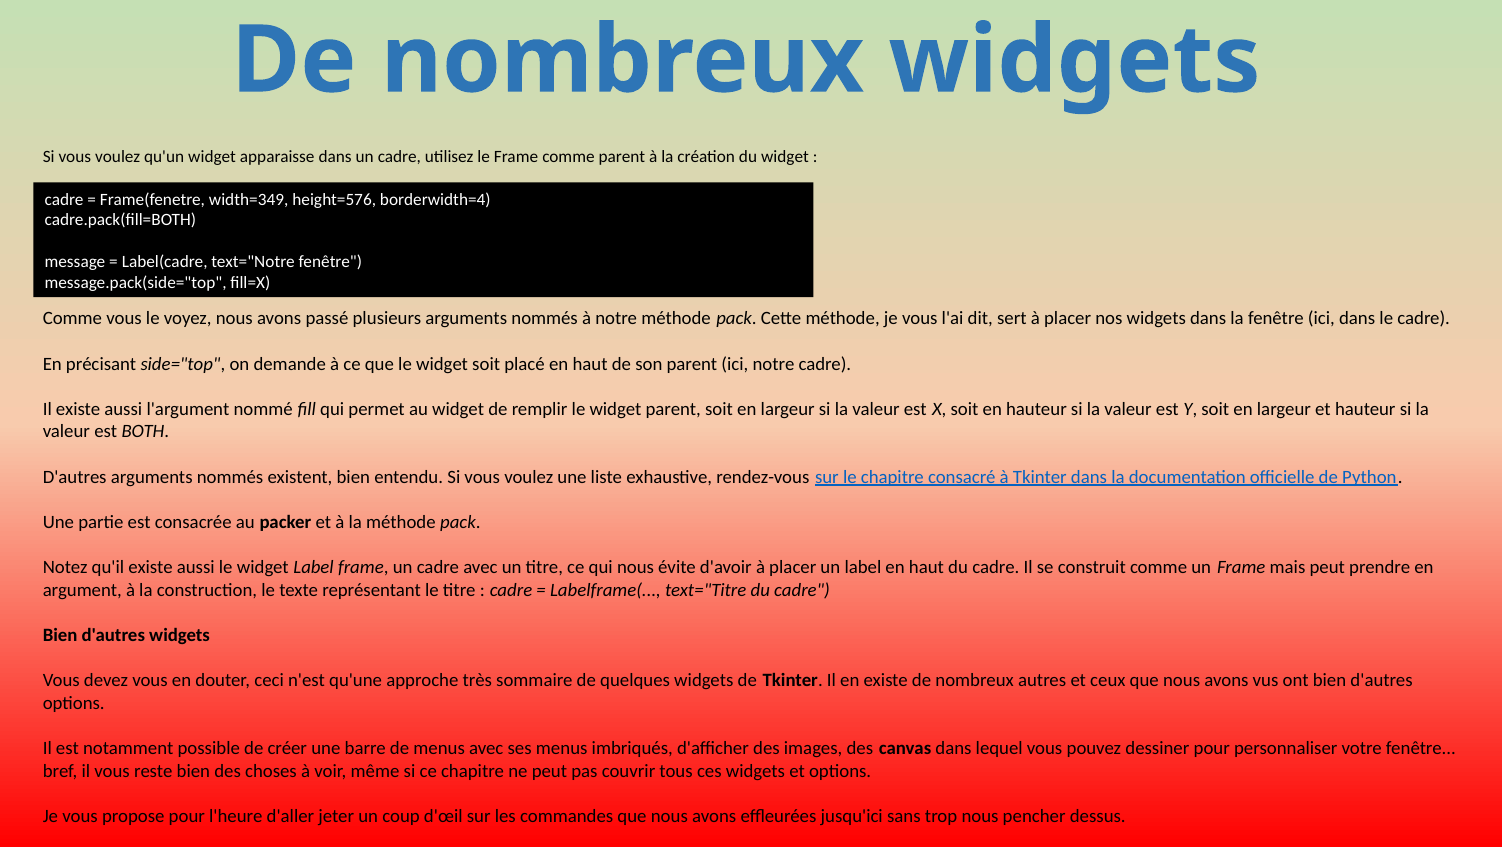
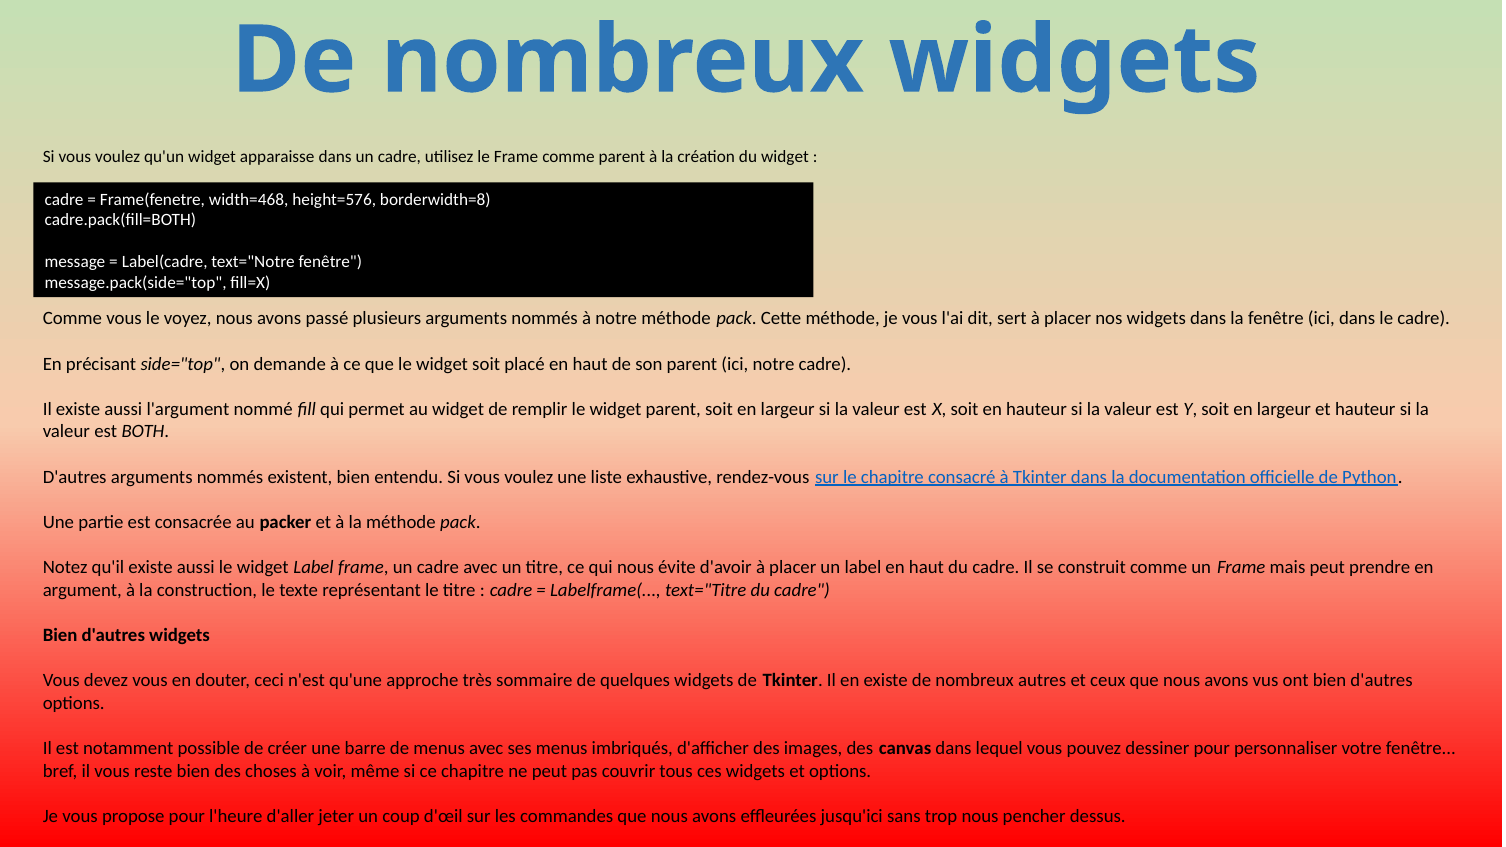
width=349: width=349 -> width=468
borderwidth=4: borderwidth=4 -> borderwidth=8
